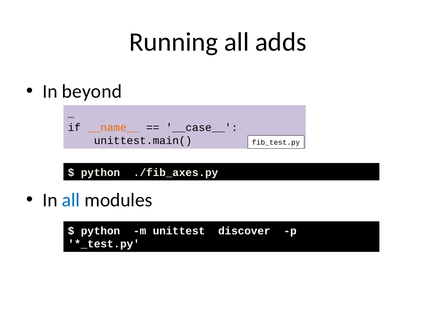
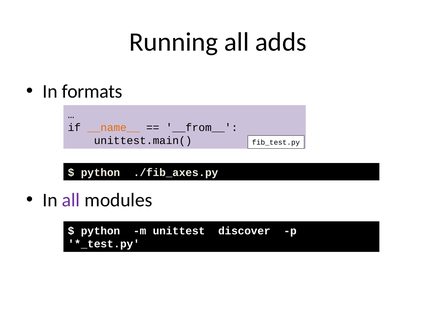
beyond: beyond -> formats
__case__: __case__ -> __from__
all at (71, 200) colour: blue -> purple
